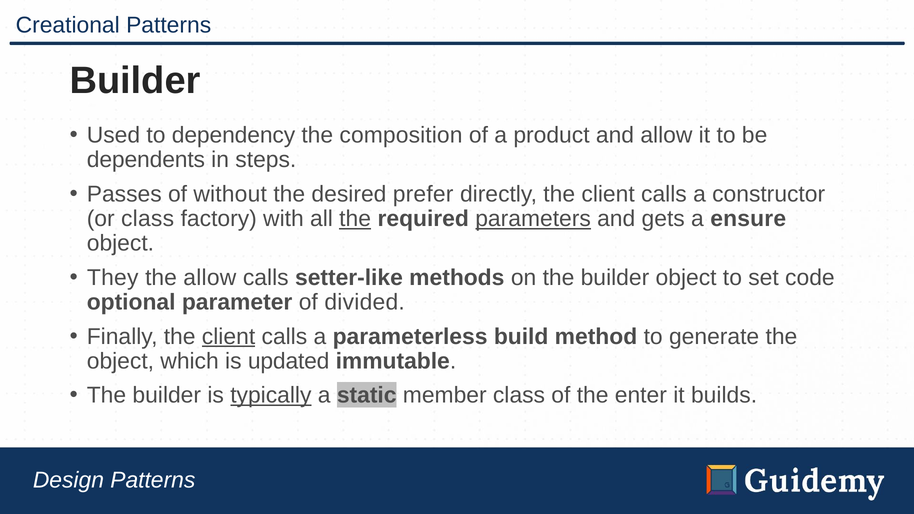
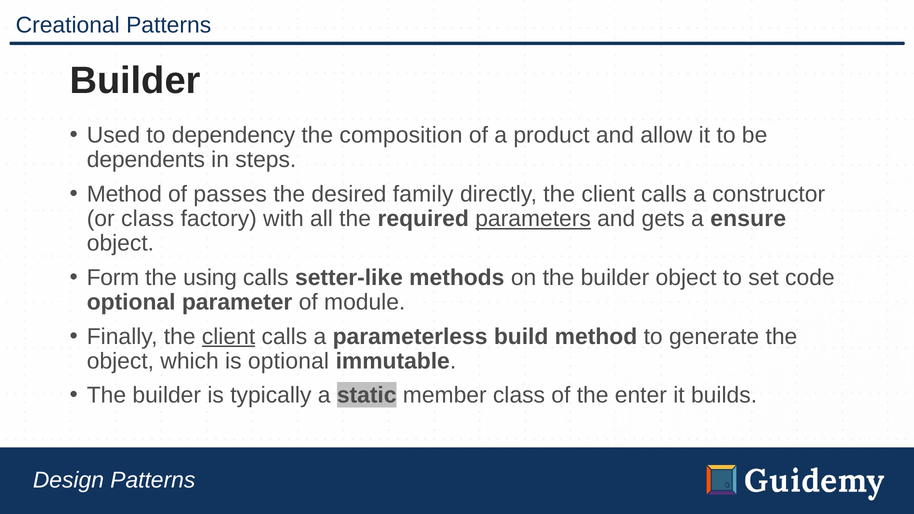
Passes at (124, 194): Passes -> Method
without: without -> passes
prefer: prefer -> family
the at (355, 219) underline: present -> none
They: They -> Form
the allow: allow -> using
divided: divided -> module
is updated: updated -> optional
typically underline: present -> none
